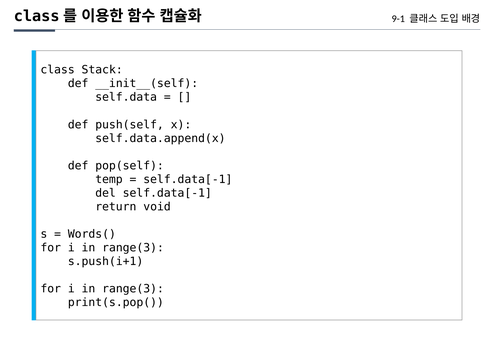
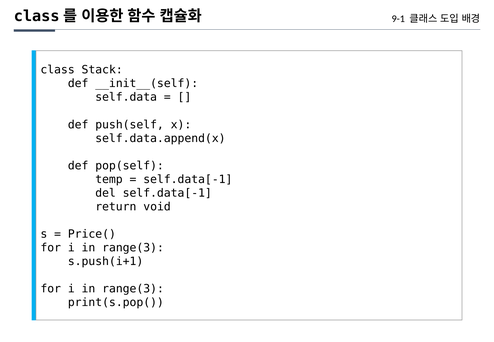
Words(: Words( -> Price(
